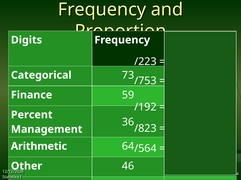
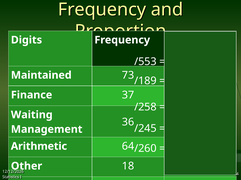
/223: /223 -> /553
Categorical: Categorical -> Maintained
/753: /753 -> /189
59: 59 -> 37
/192: /192 -> /258
Percent: Percent -> Waiting
/823: /823 -> /245
/564: /564 -> /260
46: 46 -> 18
